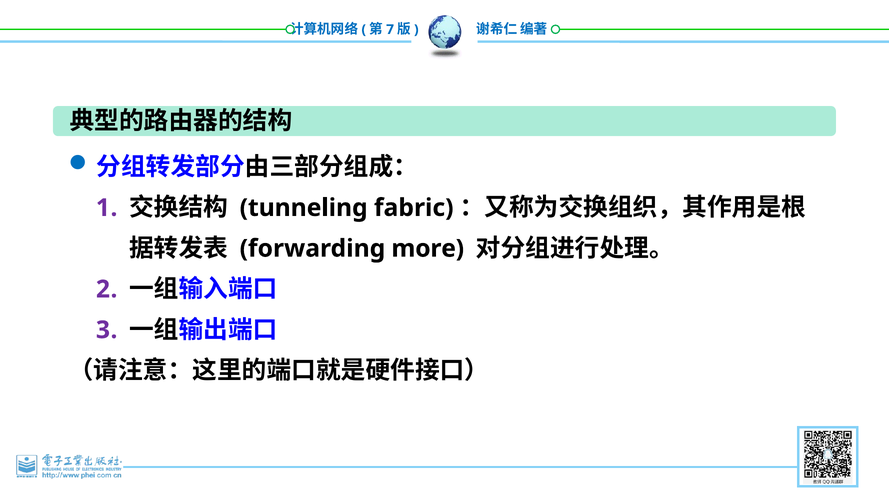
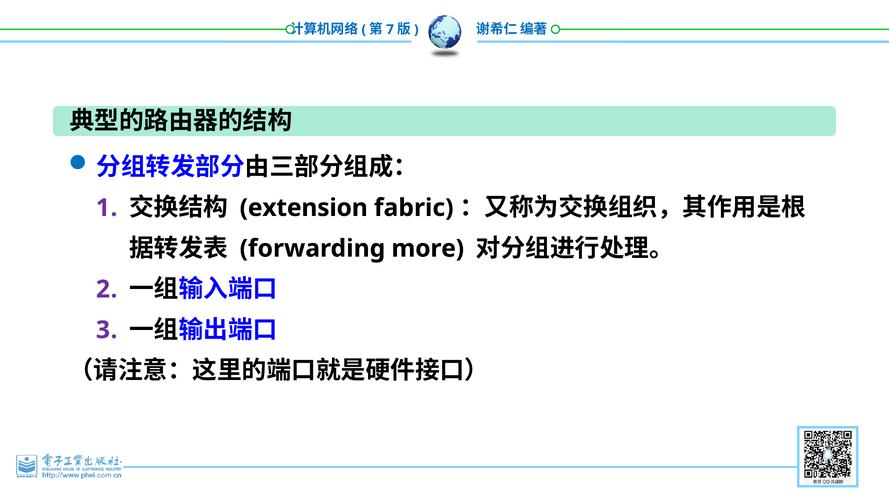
tunneling: tunneling -> extension
